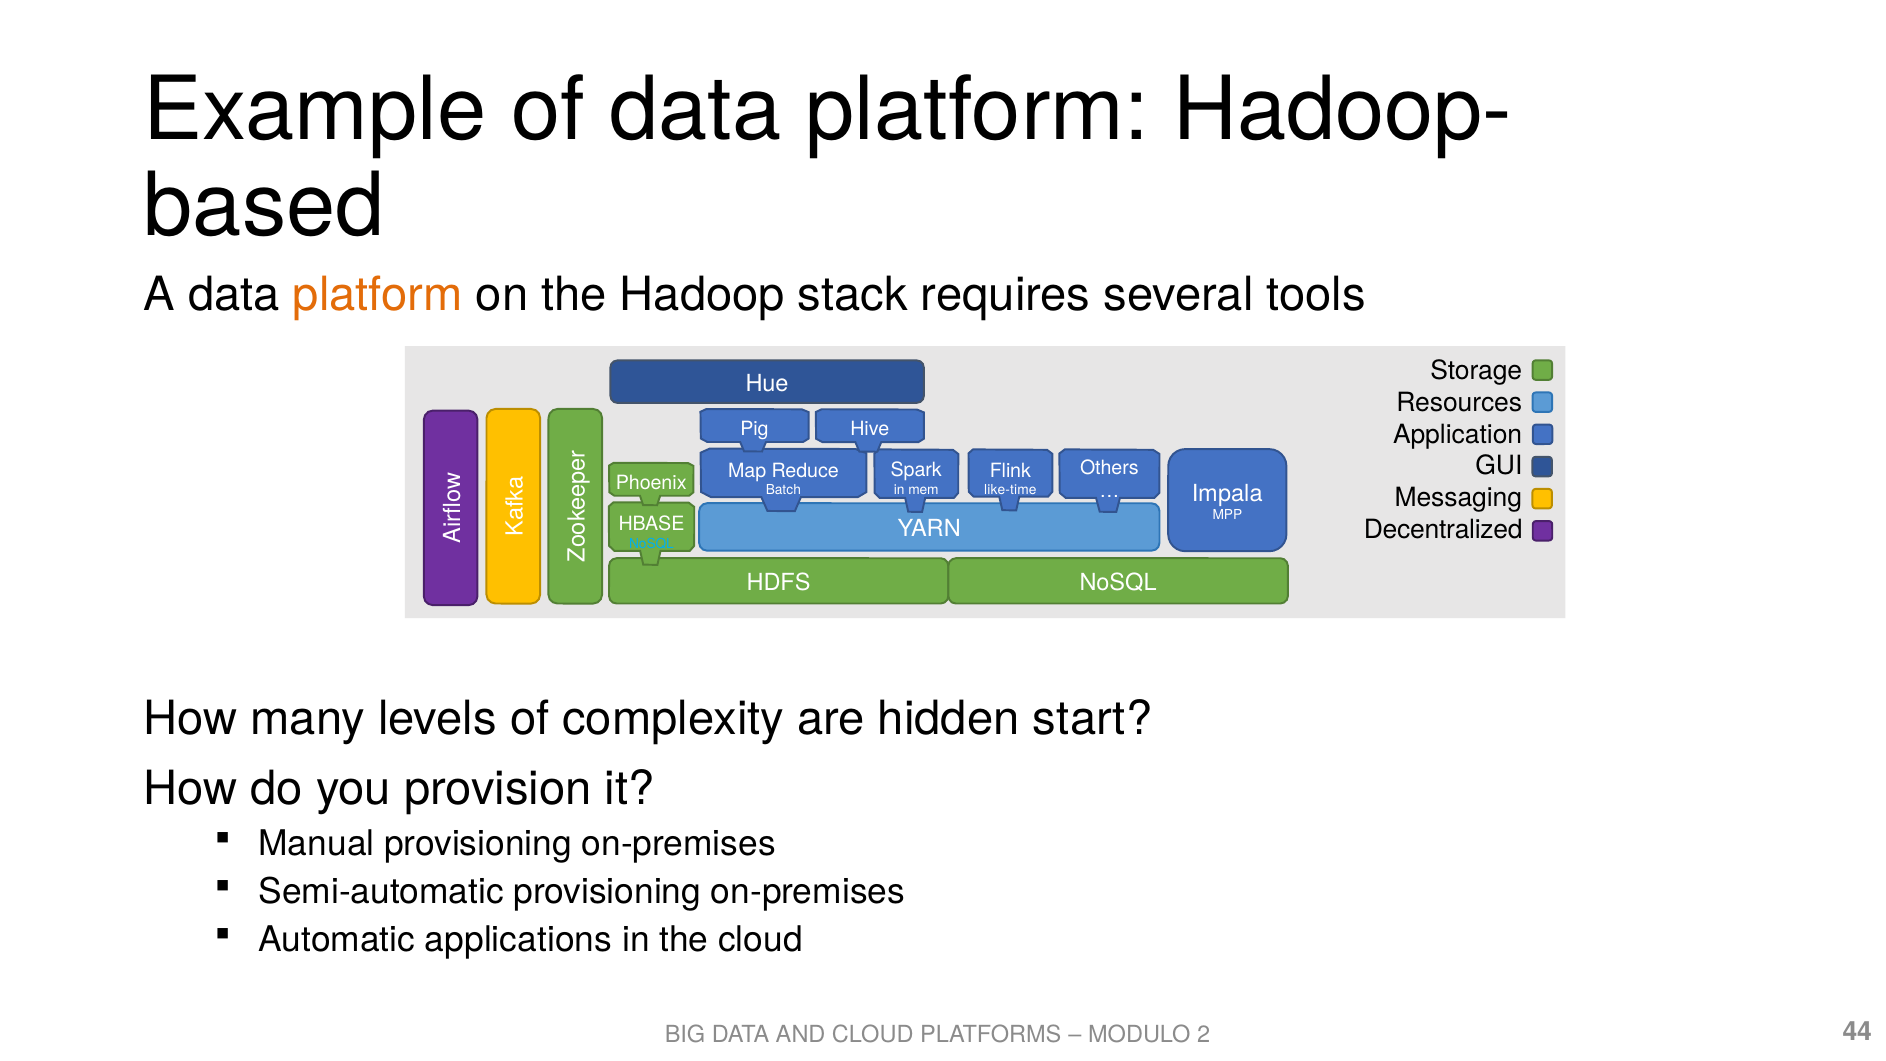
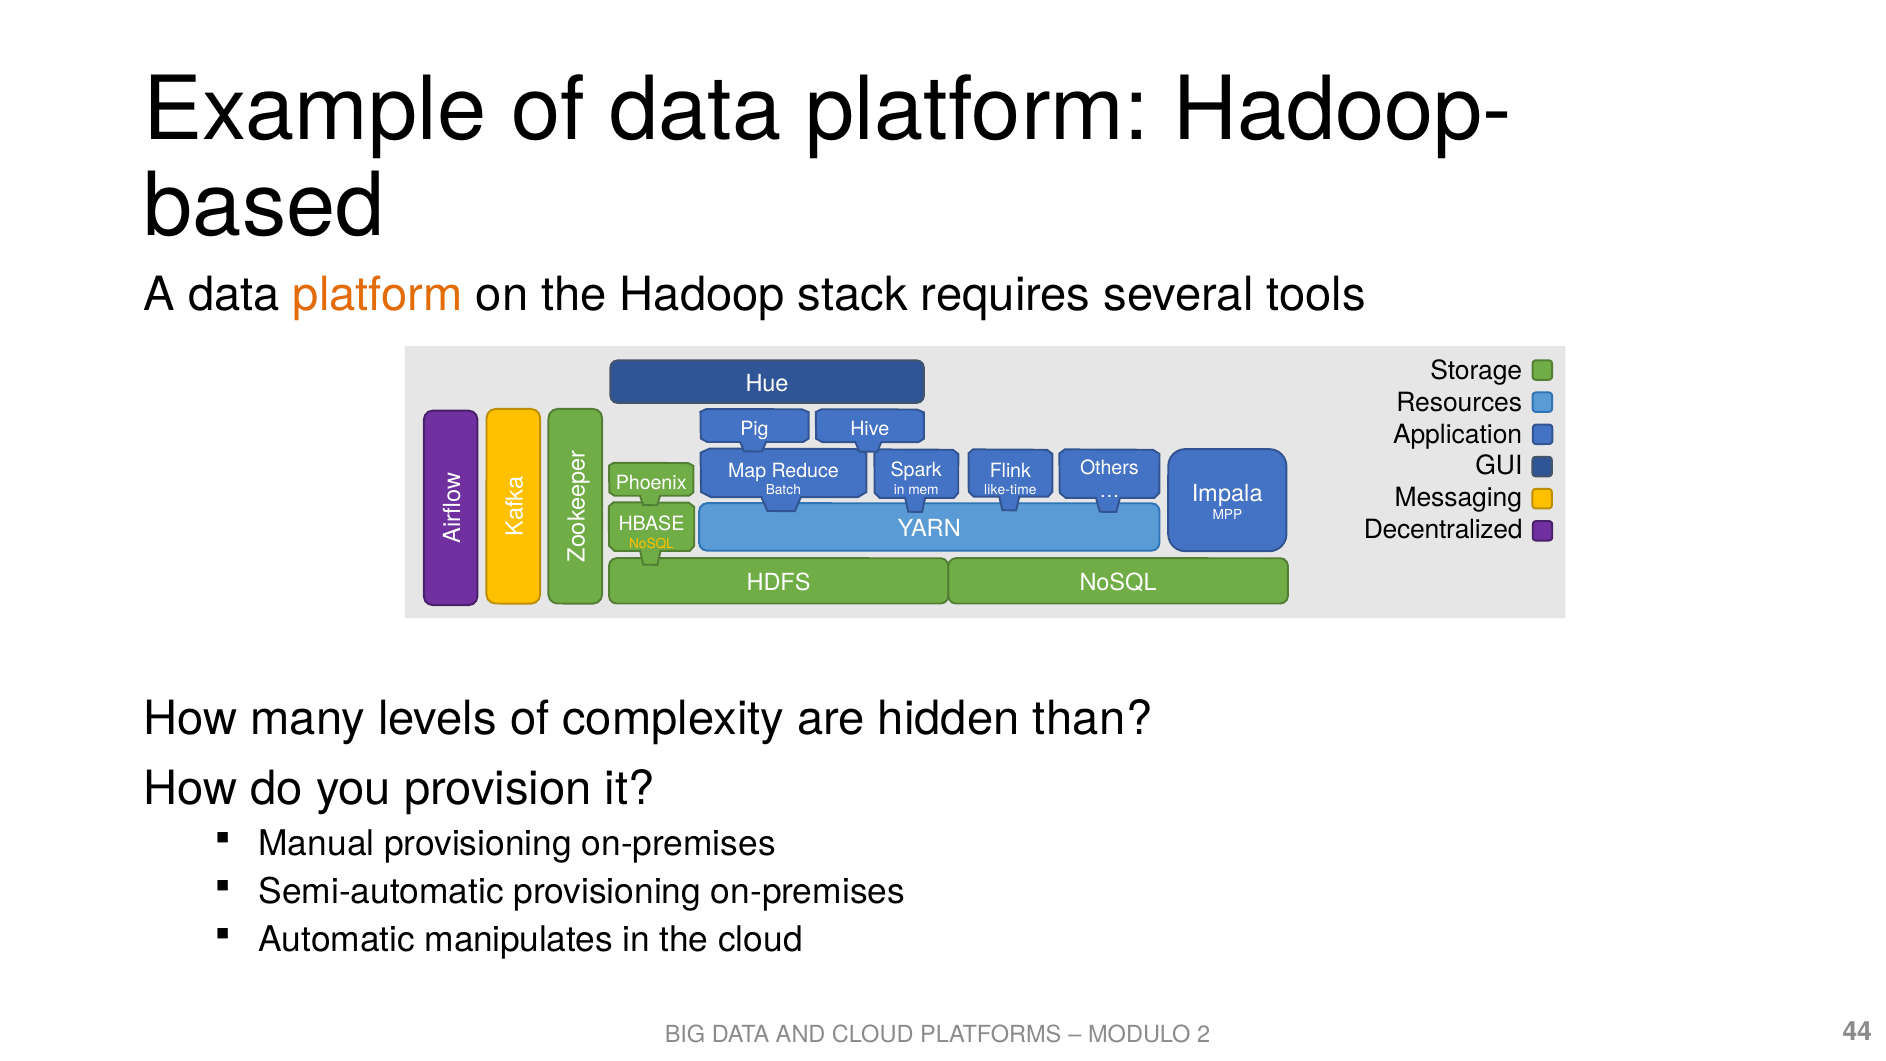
NoSQL at (651, 544) colour: light blue -> yellow
start: start -> than
applications: applications -> manipulates
